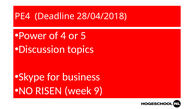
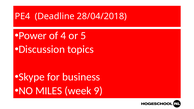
RISEN: RISEN -> MILES
